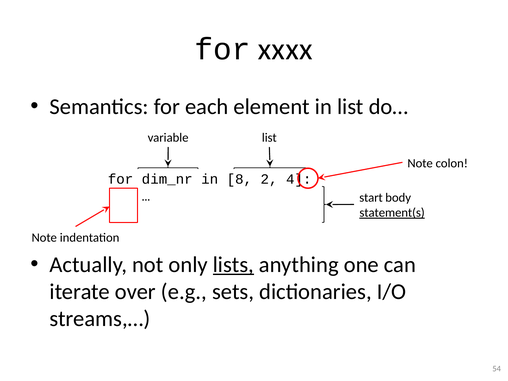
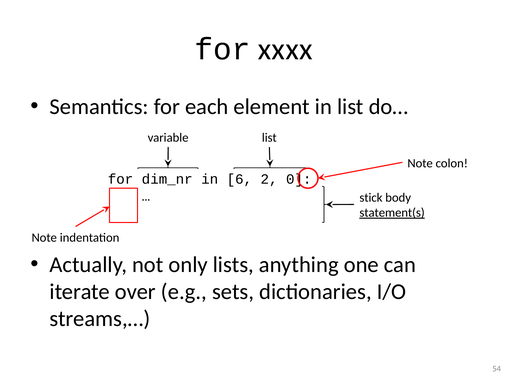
8: 8 -> 6
4: 4 -> 0
start: start -> stick
lists underline: present -> none
